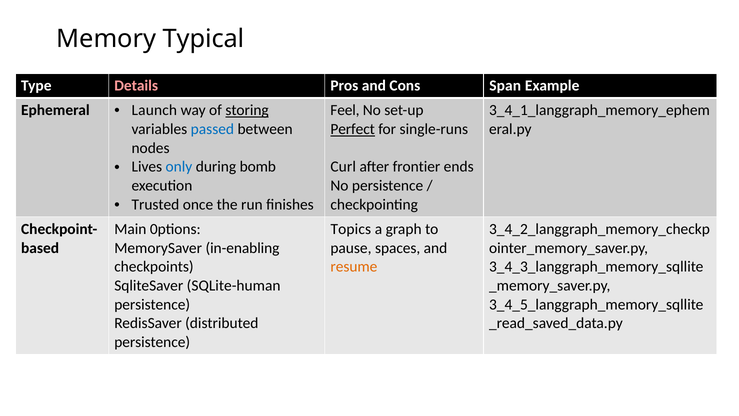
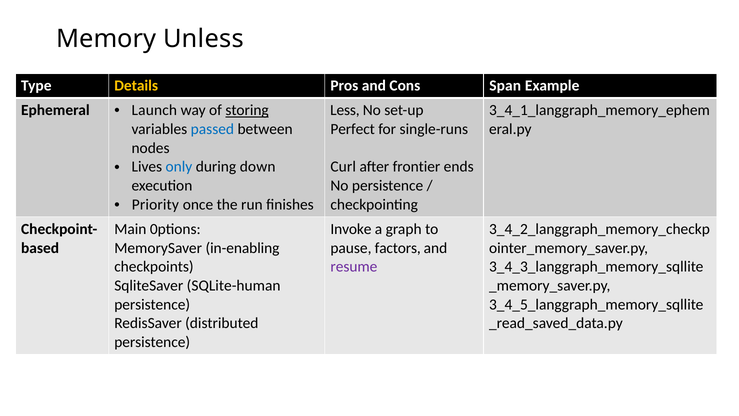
Typical: Typical -> Unless
Details colour: pink -> yellow
Feel: Feel -> Less
Perfect underline: present -> none
bomb: bomb -> down
Trusted: Trusted -> Priority
Topics: Topics -> Invoke
spaces: spaces -> factors
resume colour: orange -> purple
